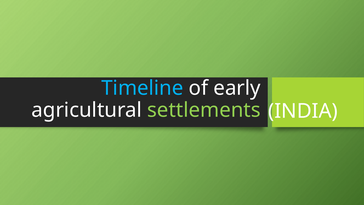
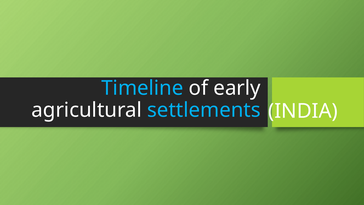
settlements colour: light green -> light blue
